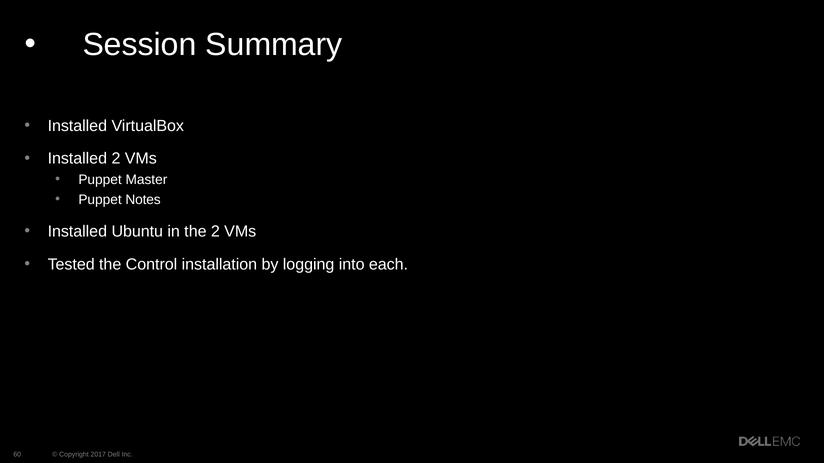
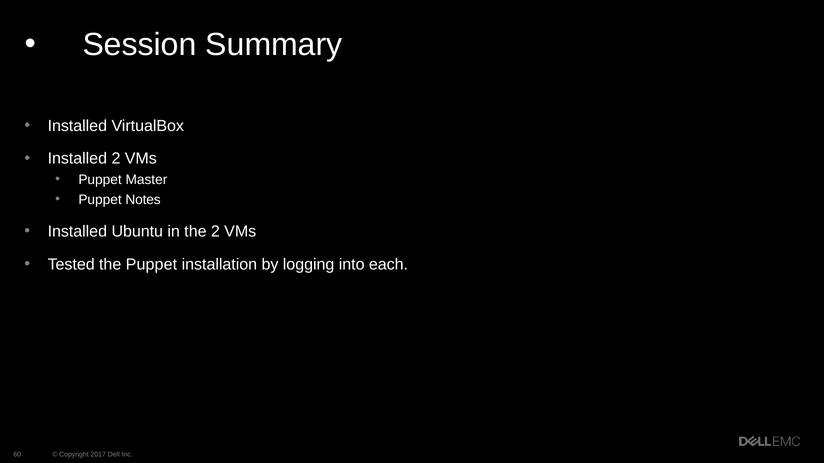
the Control: Control -> Puppet
